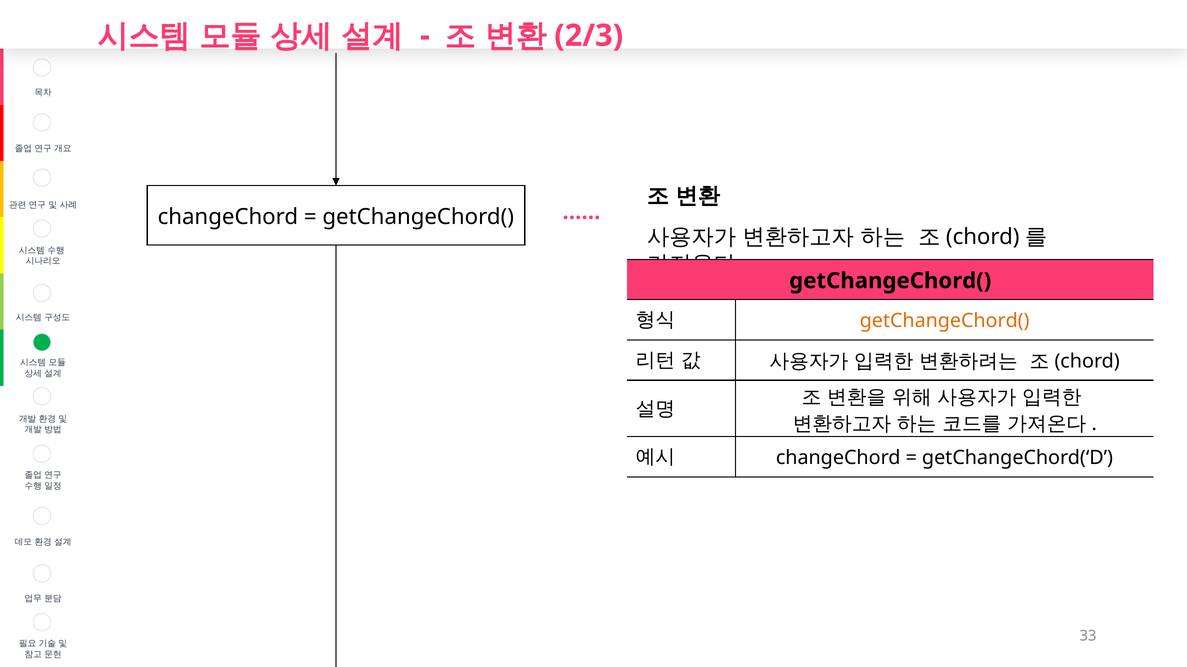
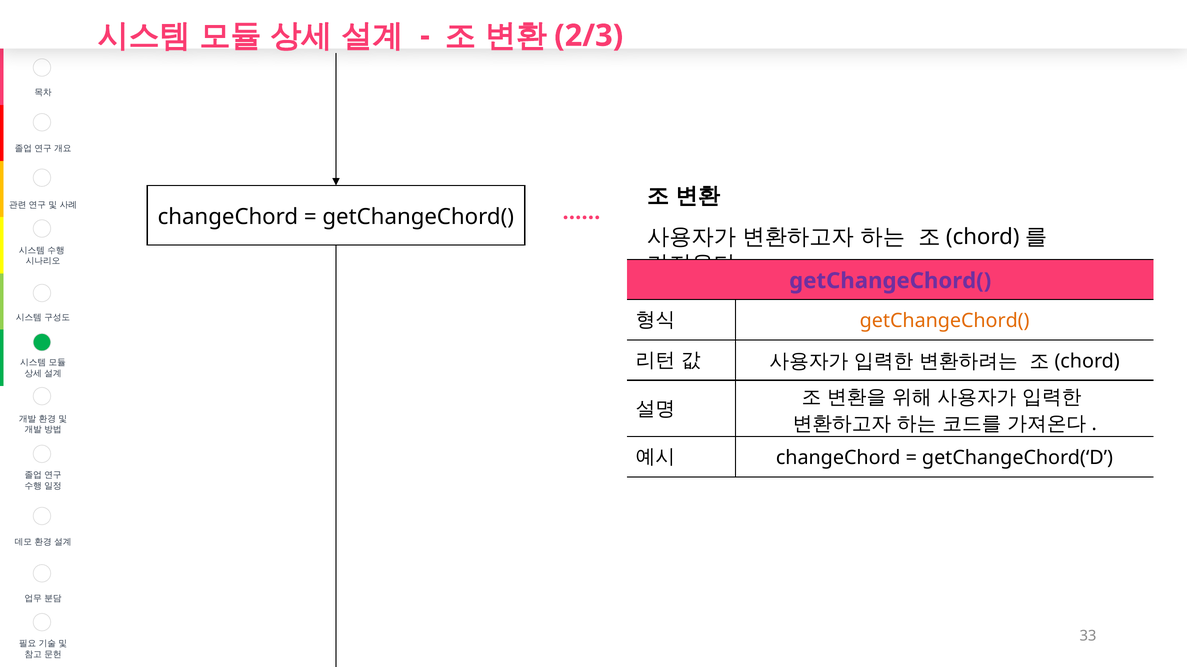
getChangeChord( at (890, 281) colour: black -> purple
